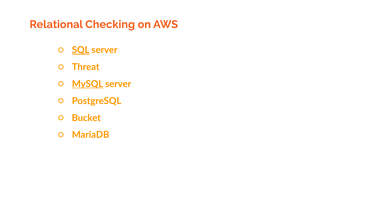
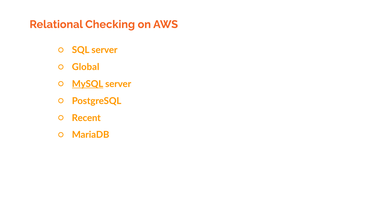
SQL underline: present -> none
Threat: Threat -> Global
Bucket: Bucket -> Recent
